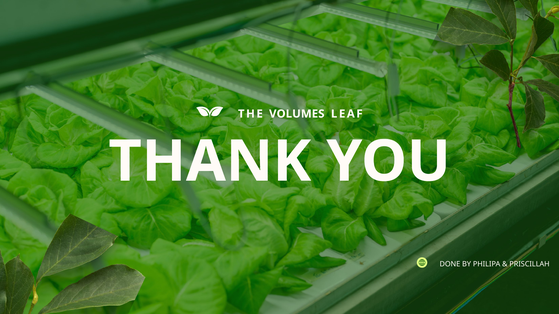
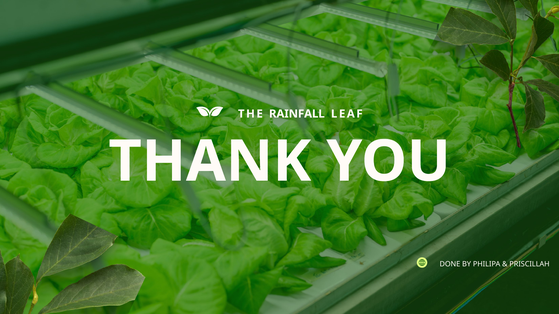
VOLUMES: VOLUMES -> RAINFALL
